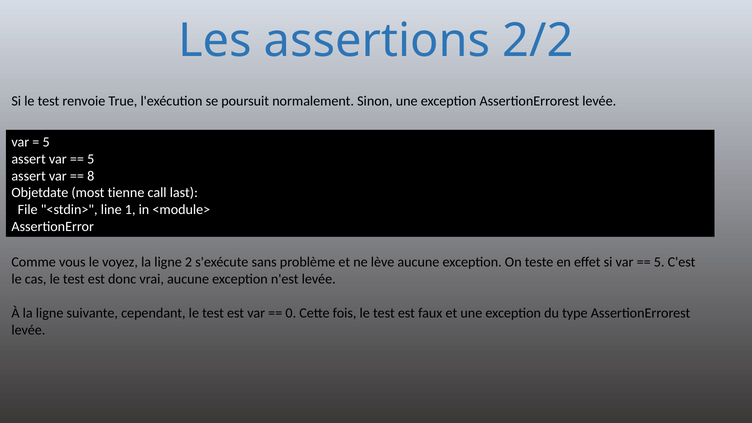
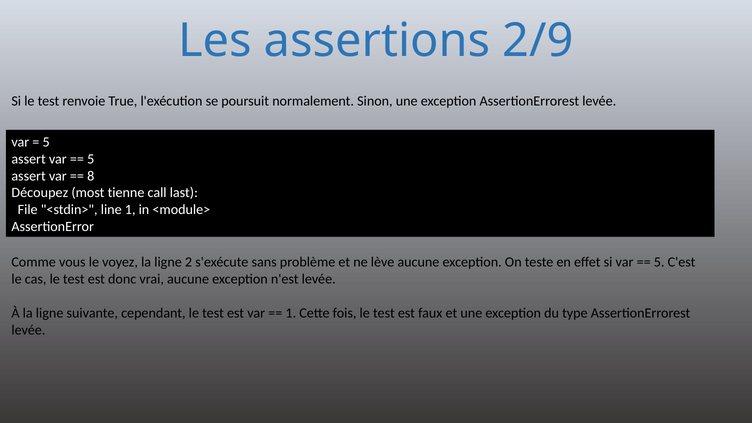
2/2: 2/2 -> 2/9
Objetdate: Objetdate -> Découpez
0 at (291, 313): 0 -> 1
